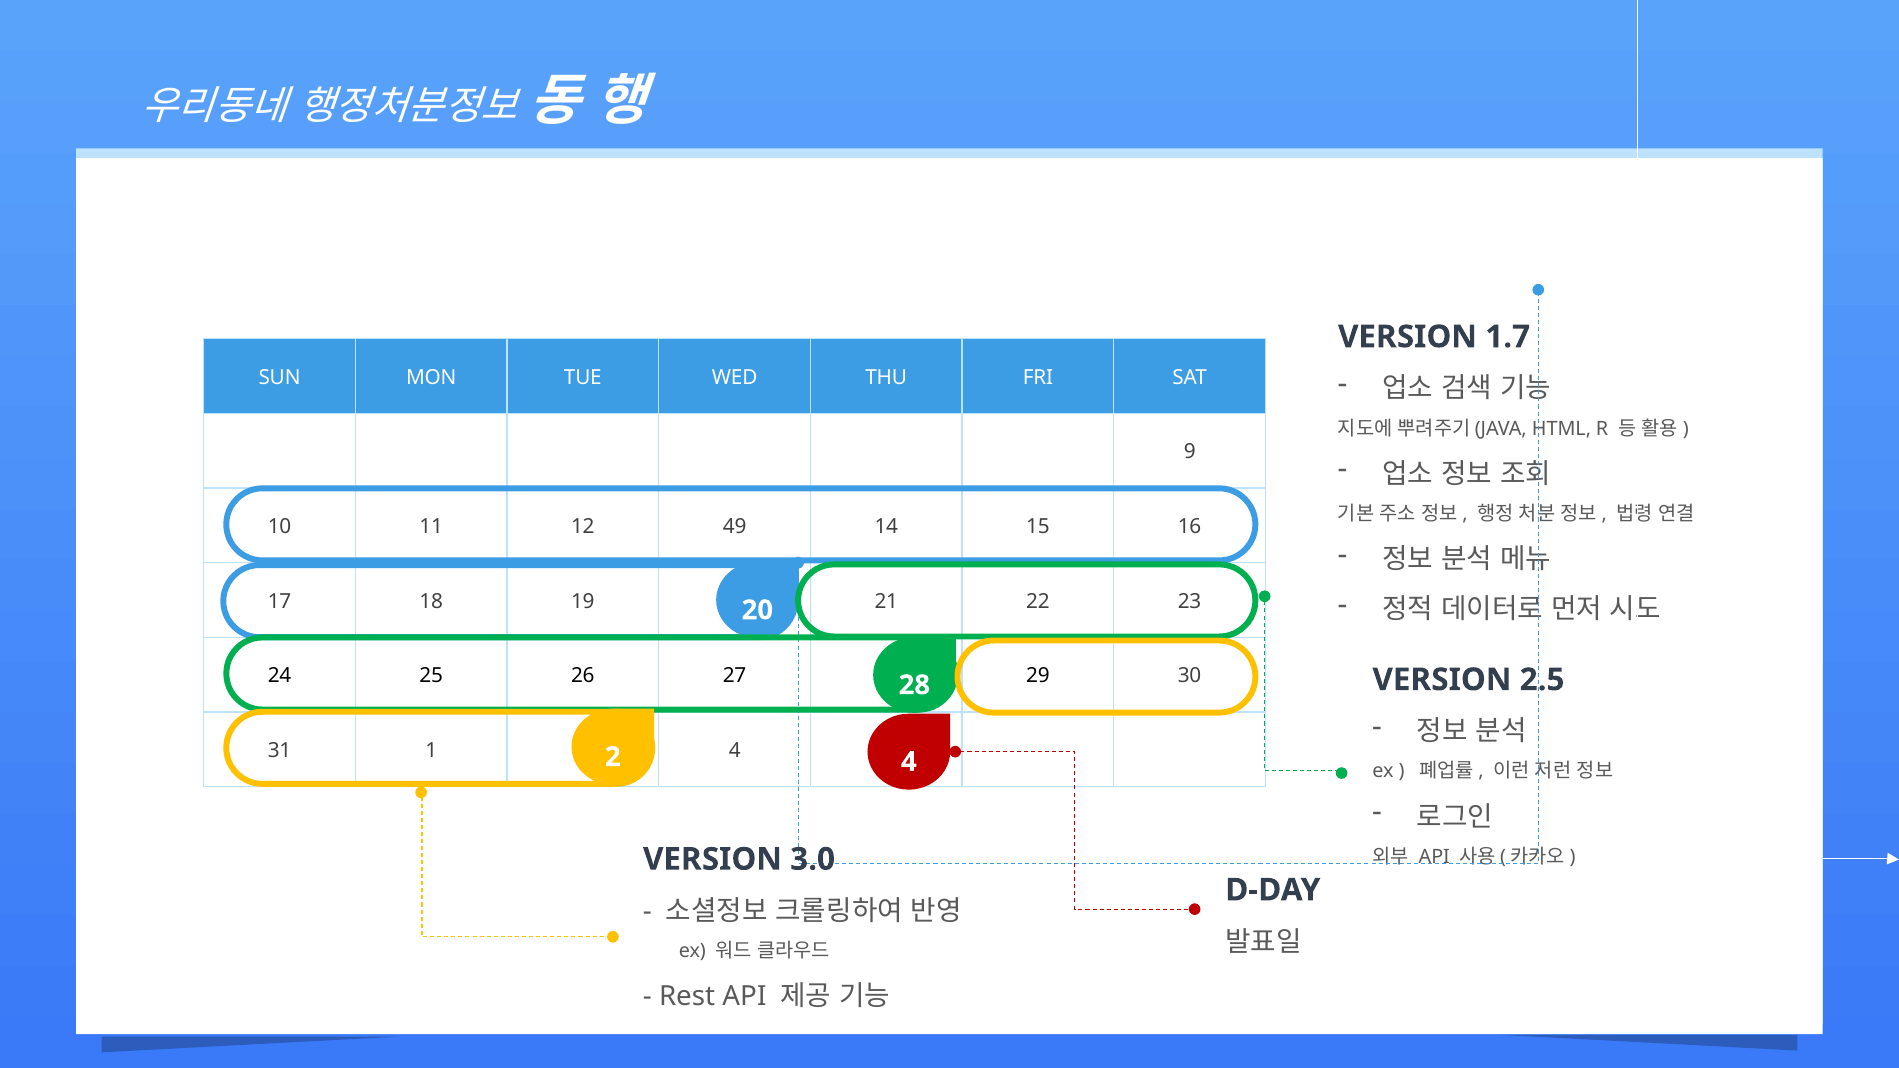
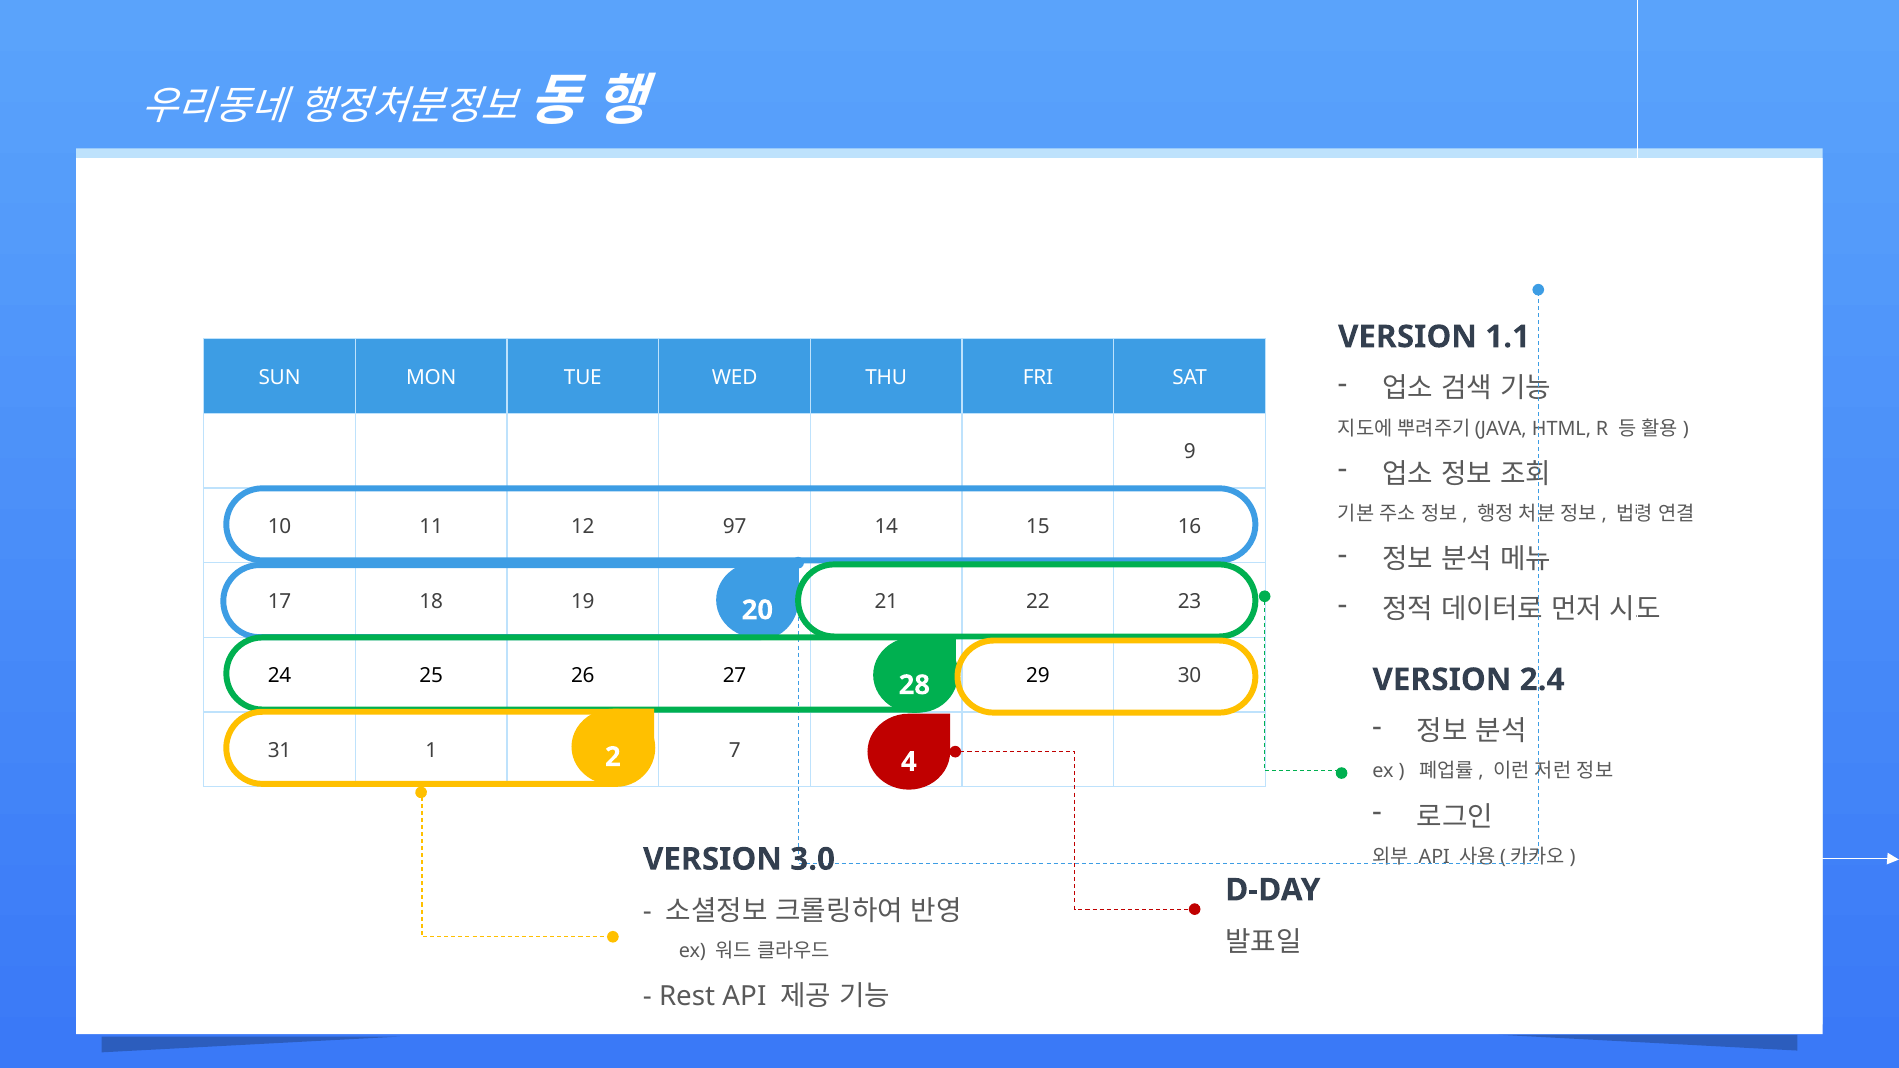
1.7: 1.7 -> 1.1
49: 49 -> 97
2.5: 2.5 -> 2.4
4 at (735, 751): 4 -> 7
